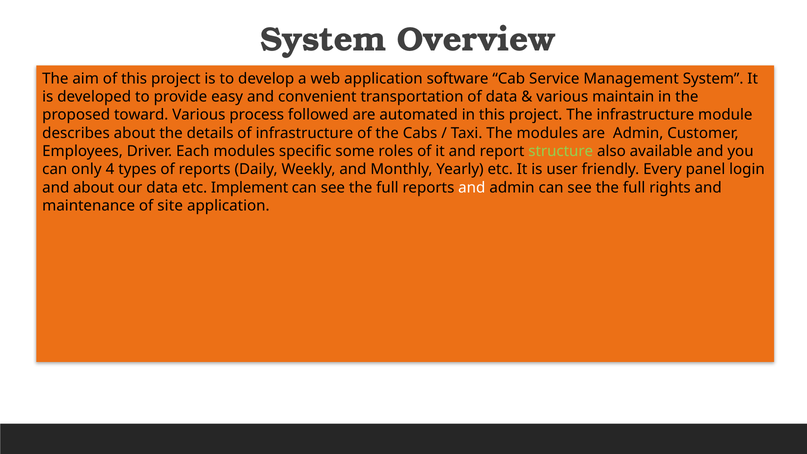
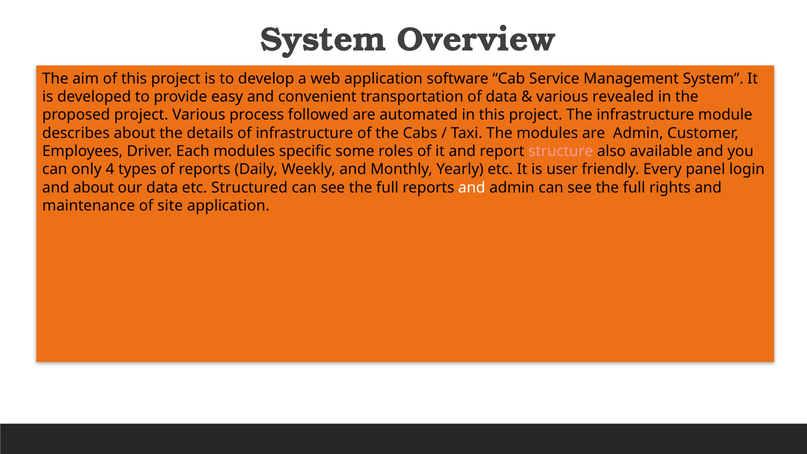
maintain: maintain -> revealed
proposed toward: toward -> project
structure colour: light green -> pink
Implement: Implement -> Structured
